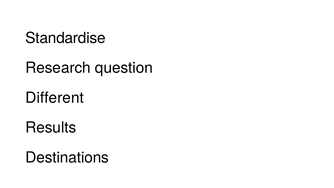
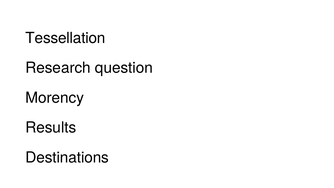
Standardise: Standardise -> Tessellation
Different: Different -> Morency
